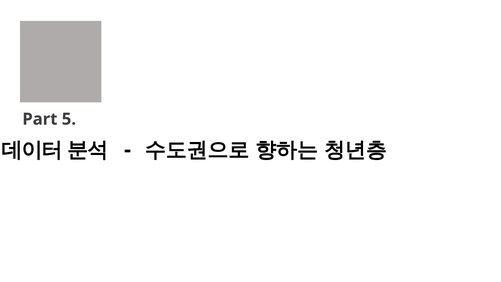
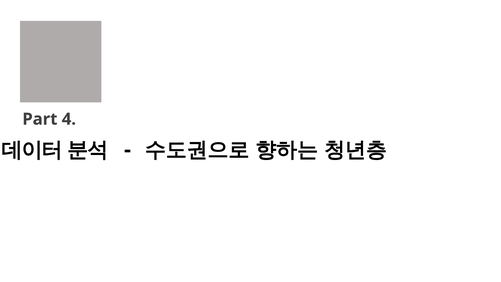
5: 5 -> 4
